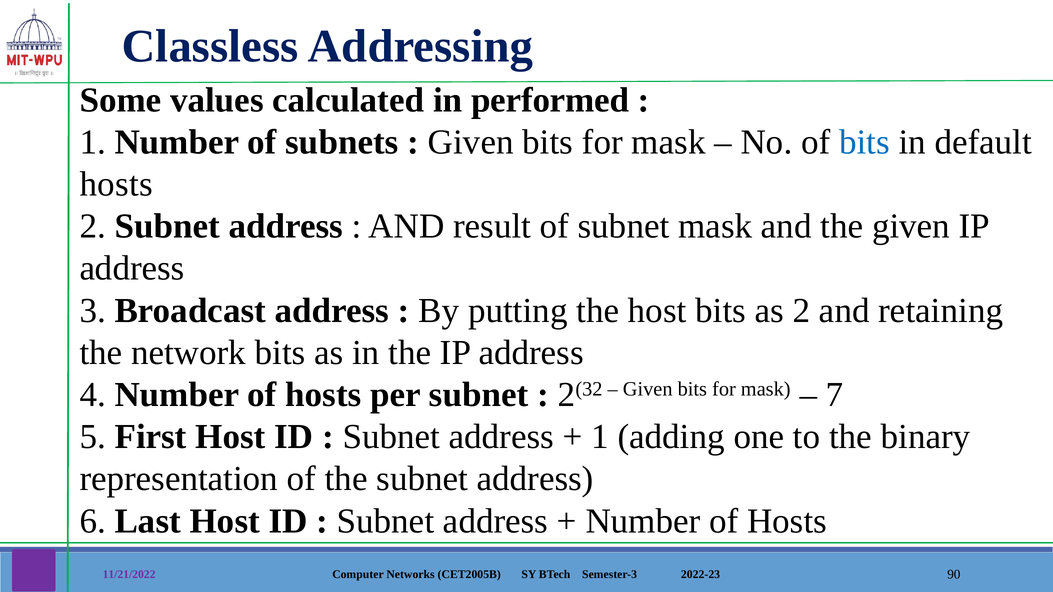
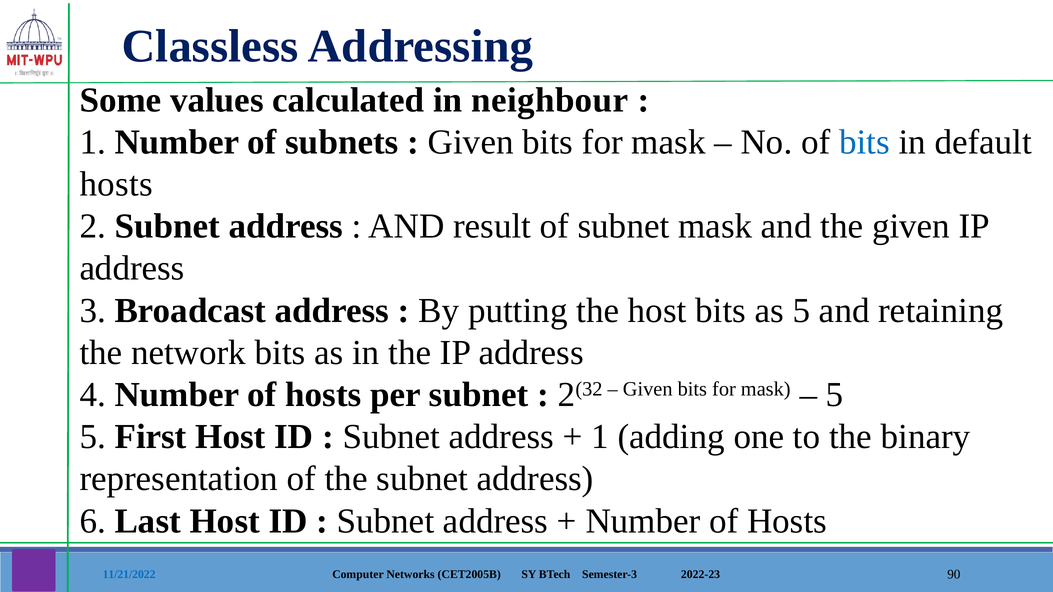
performed: performed -> neighbour
as 2: 2 -> 5
7 at (835, 395): 7 -> 5
11/21/2022 colour: purple -> blue
